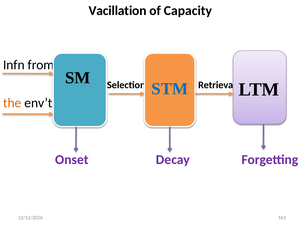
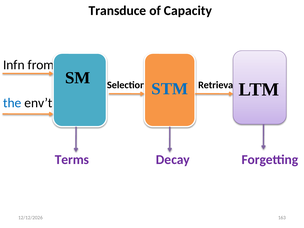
Vacillation: Vacillation -> Transduce
the colour: orange -> blue
Onset: Onset -> Terms
